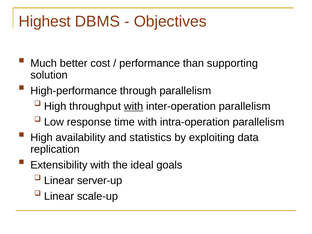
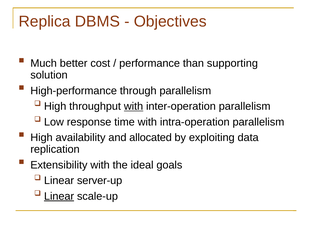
Highest: Highest -> Replica
statistics: statistics -> allocated
Linear at (59, 196) underline: none -> present
